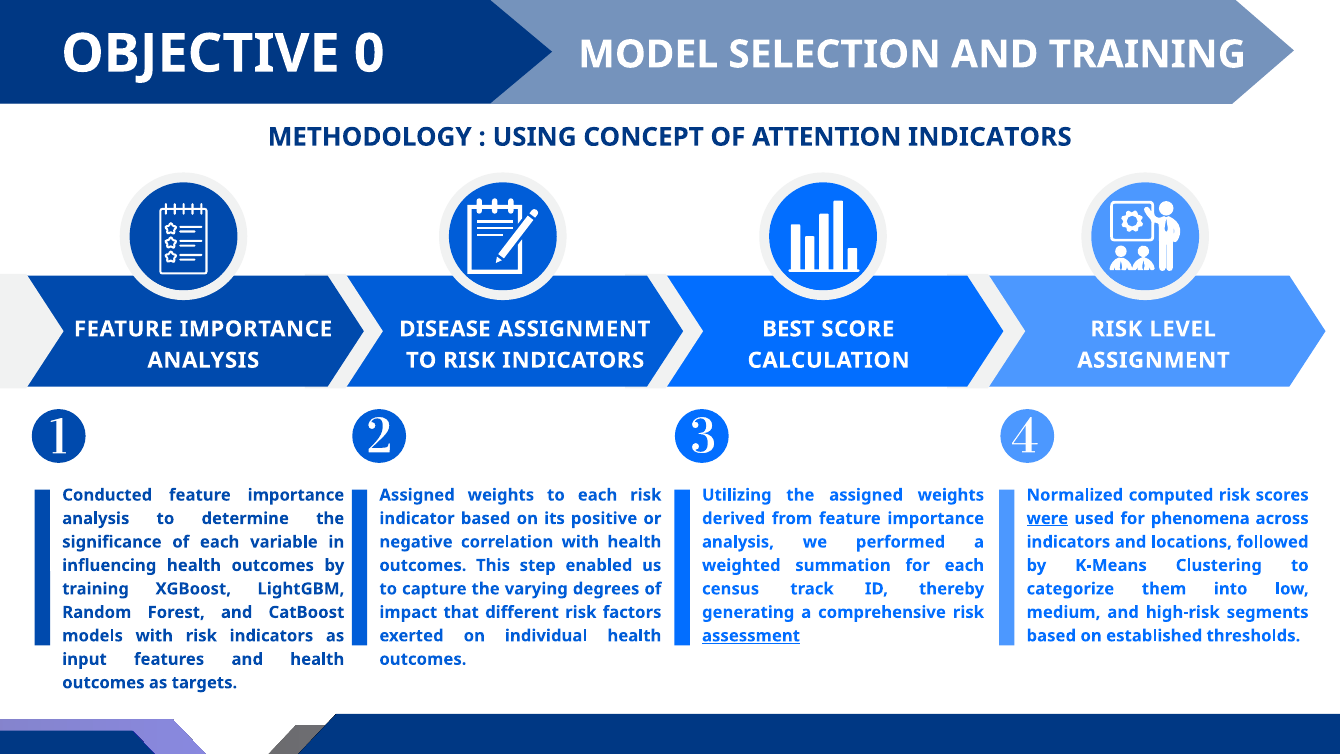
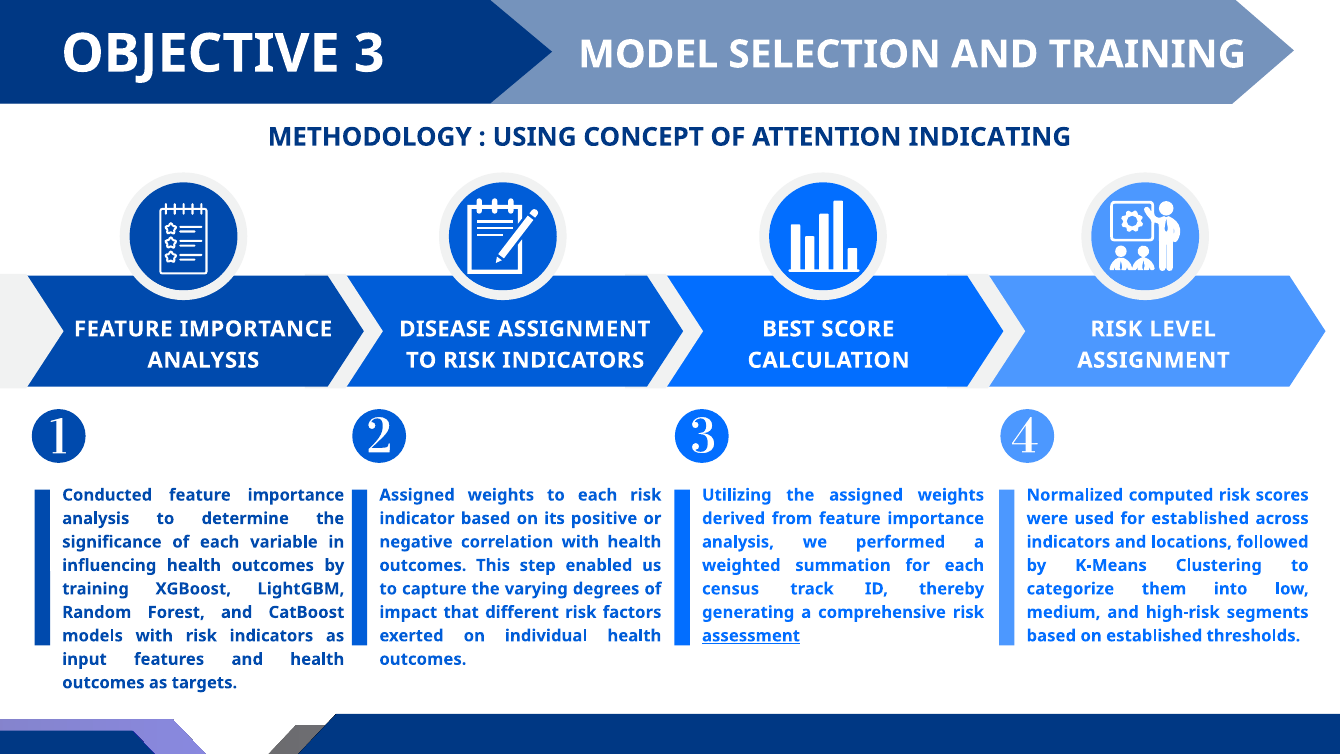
0: 0 -> 3
ATTENTION INDICATORS: INDICATORS -> INDICATING
were underline: present -> none
for phenomena: phenomena -> established
